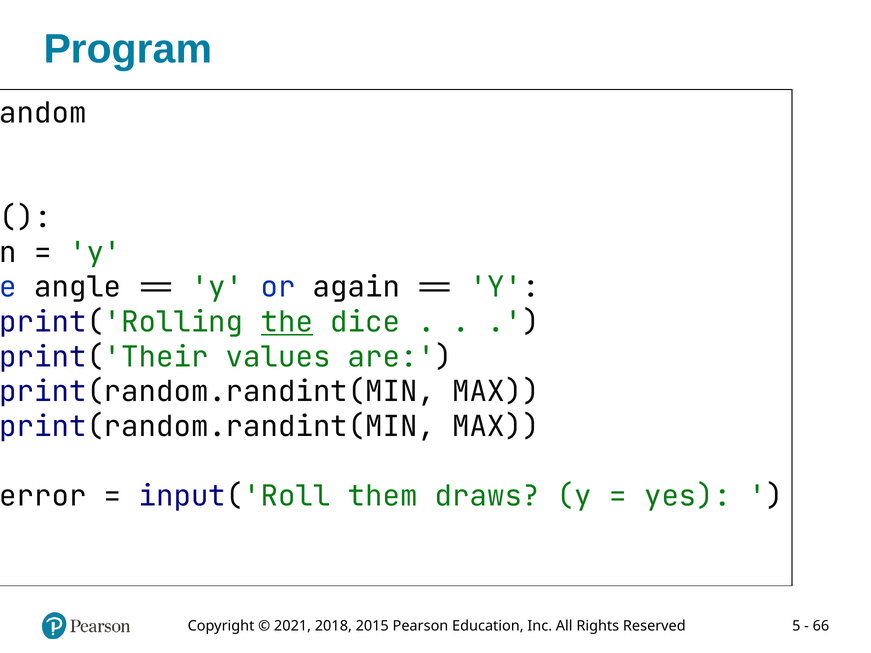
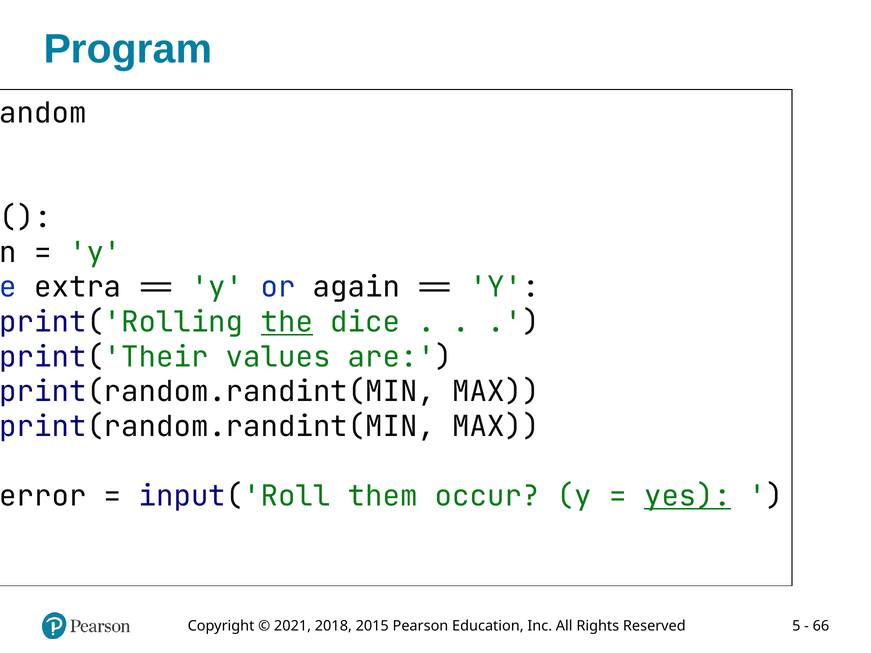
angle: angle -> extra
draws: draws -> occur
yes underline: none -> present
